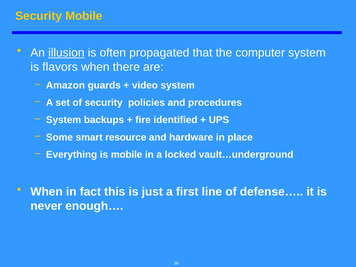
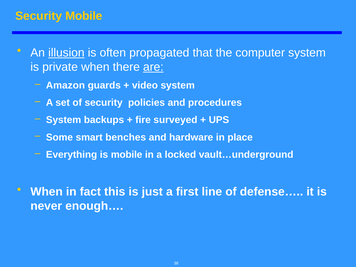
flavors: flavors -> private
are underline: none -> present
identified: identified -> surveyed
resource: resource -> benches
